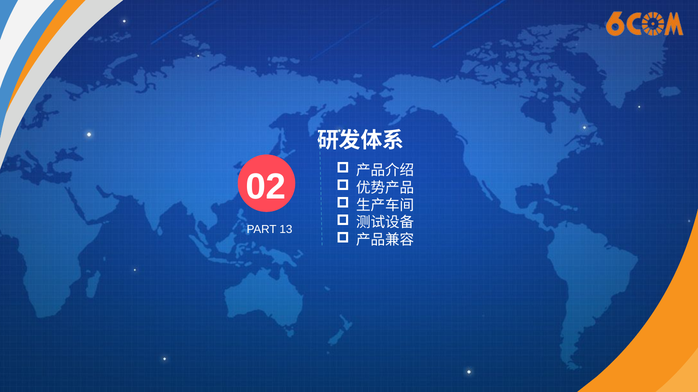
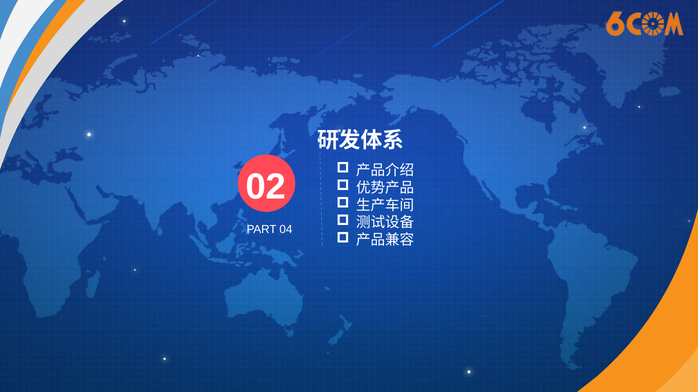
13: 13 -> 04
